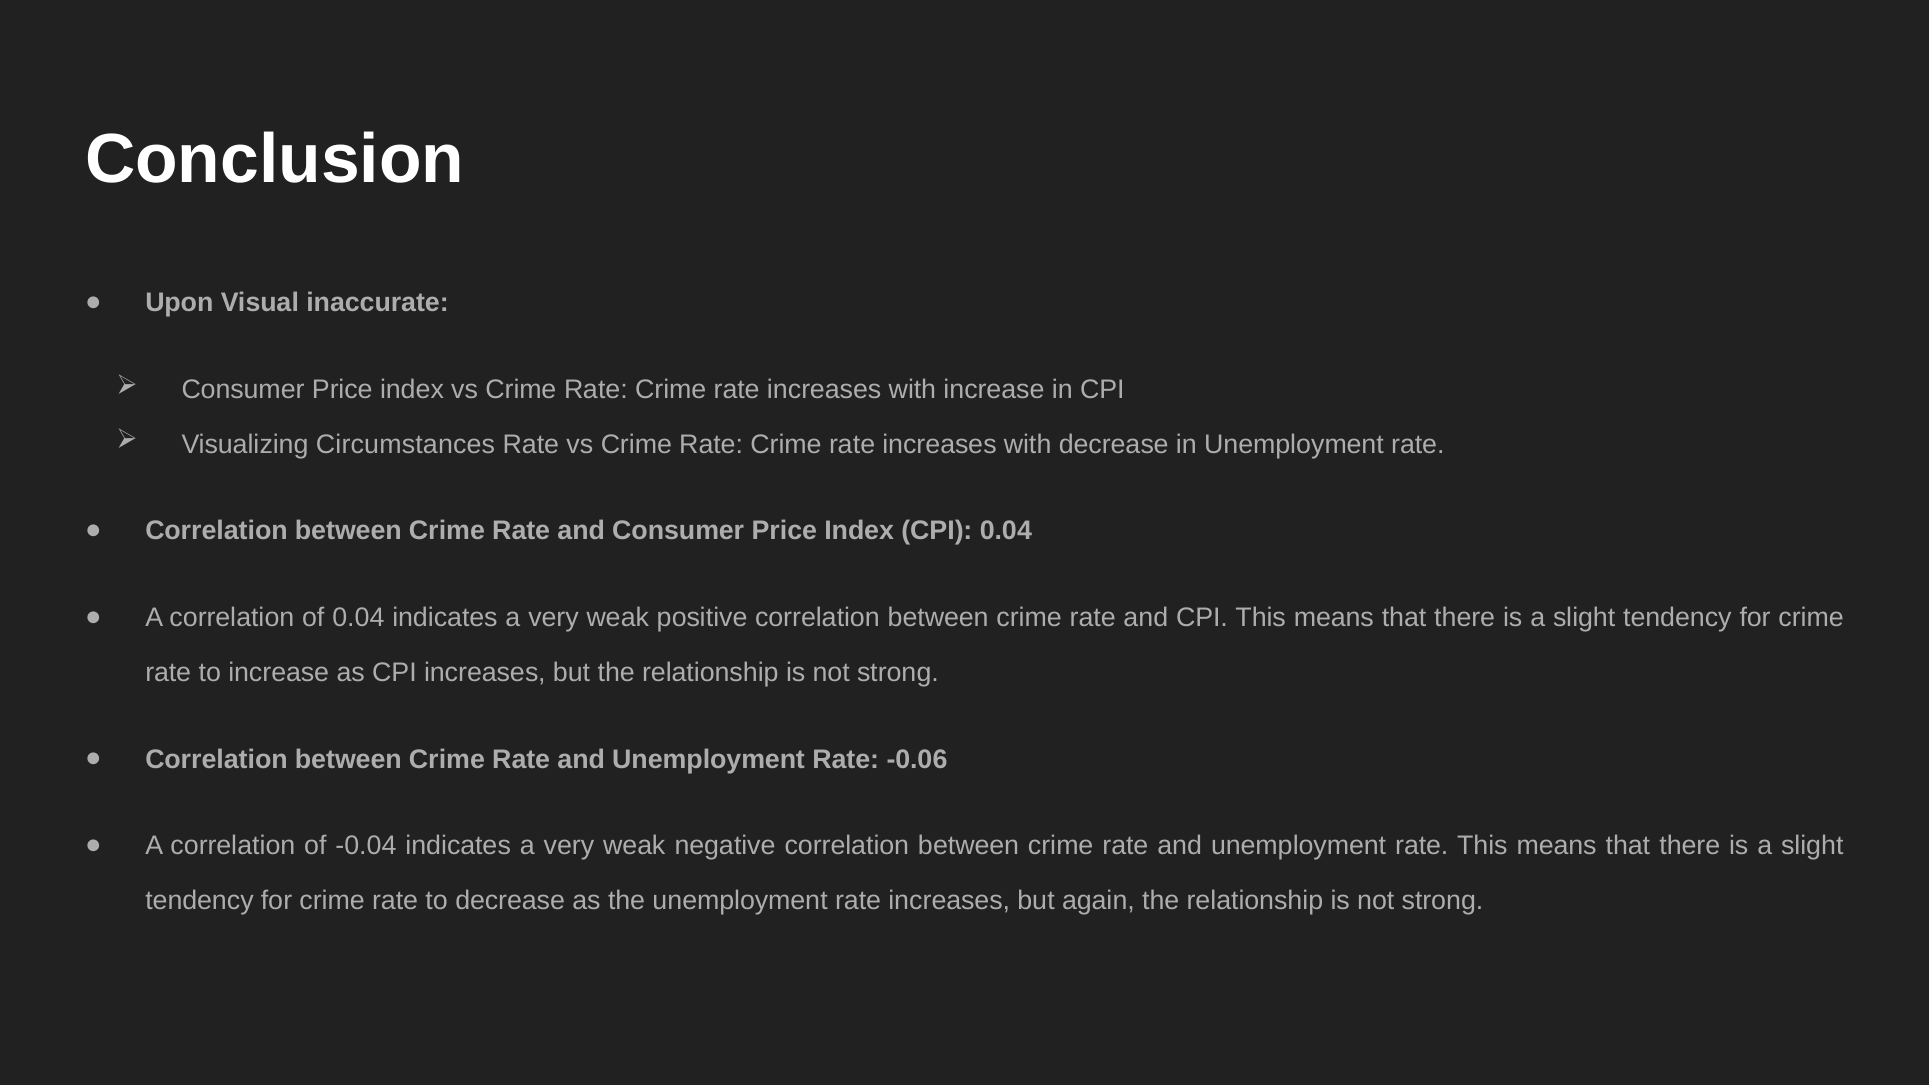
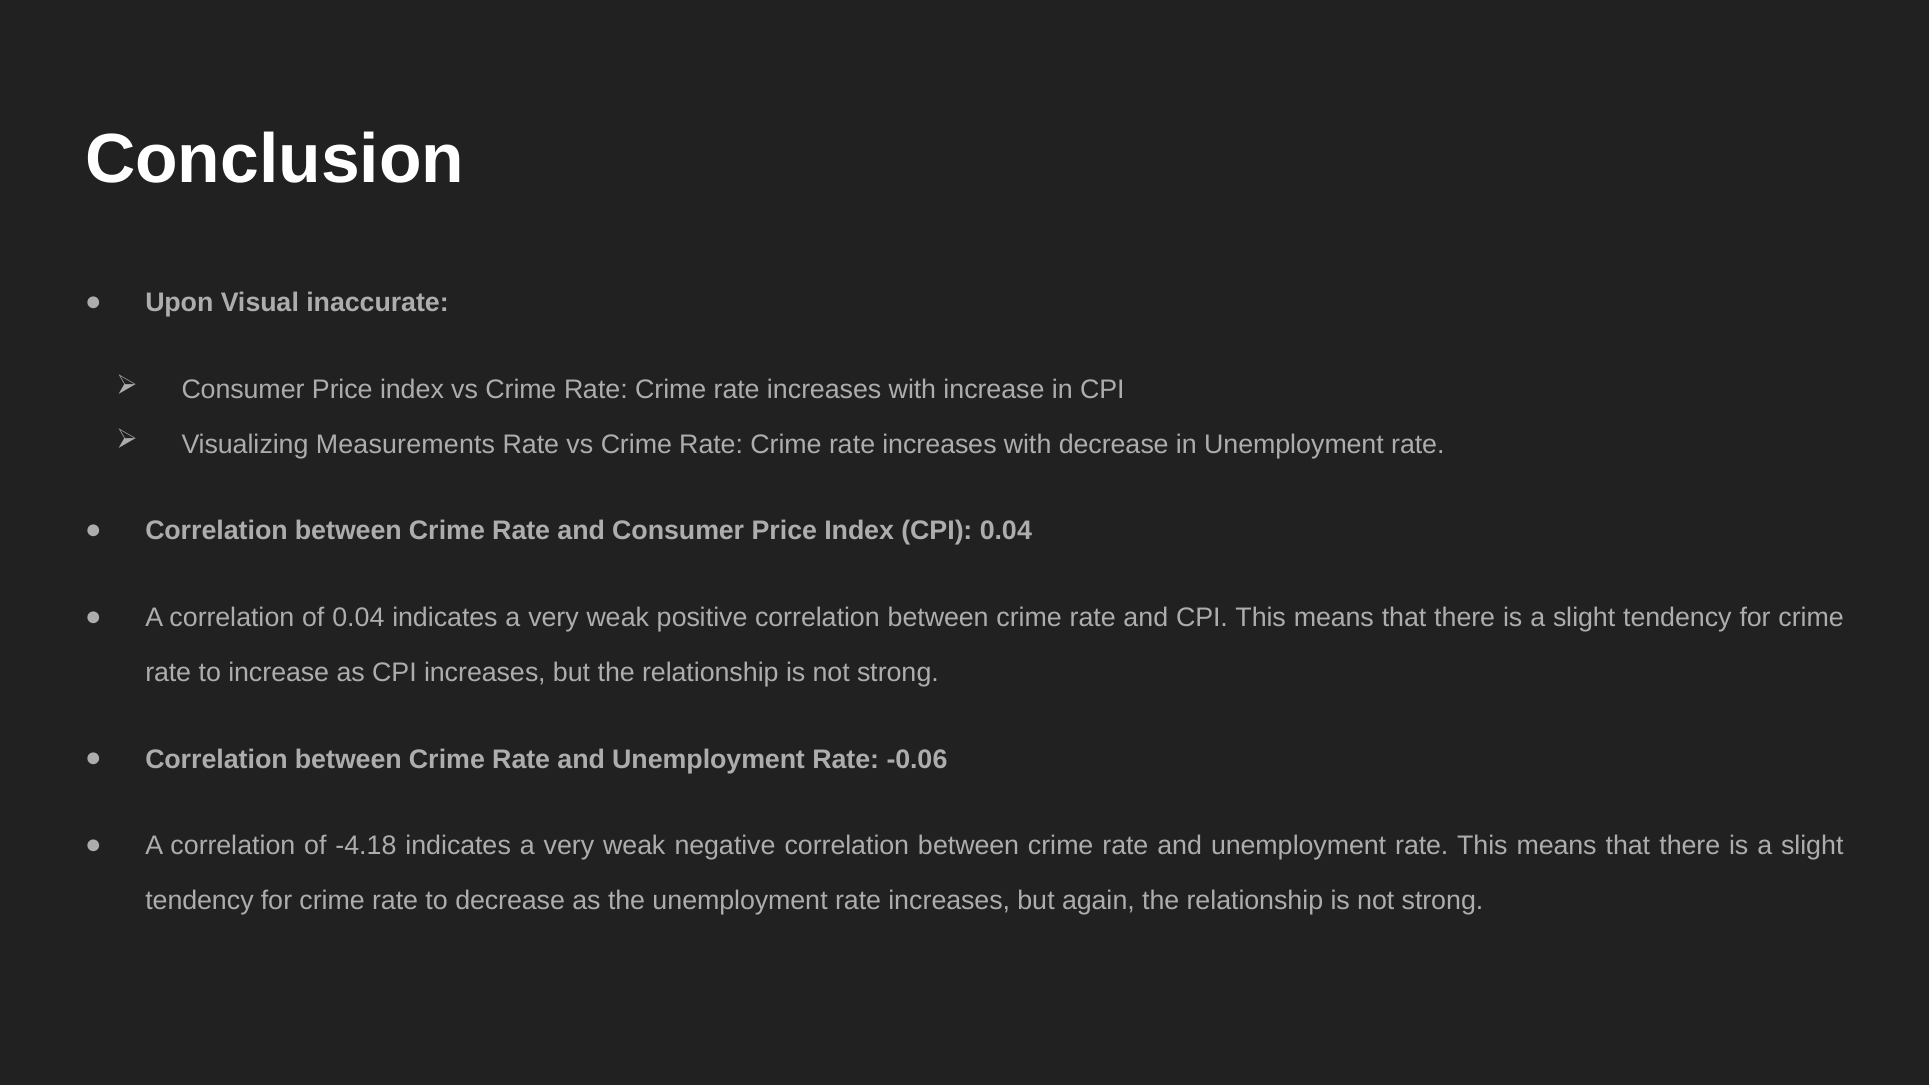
Circumstances: Circumstances -> Measurements
-0.04: -0.04 -> -4.18
